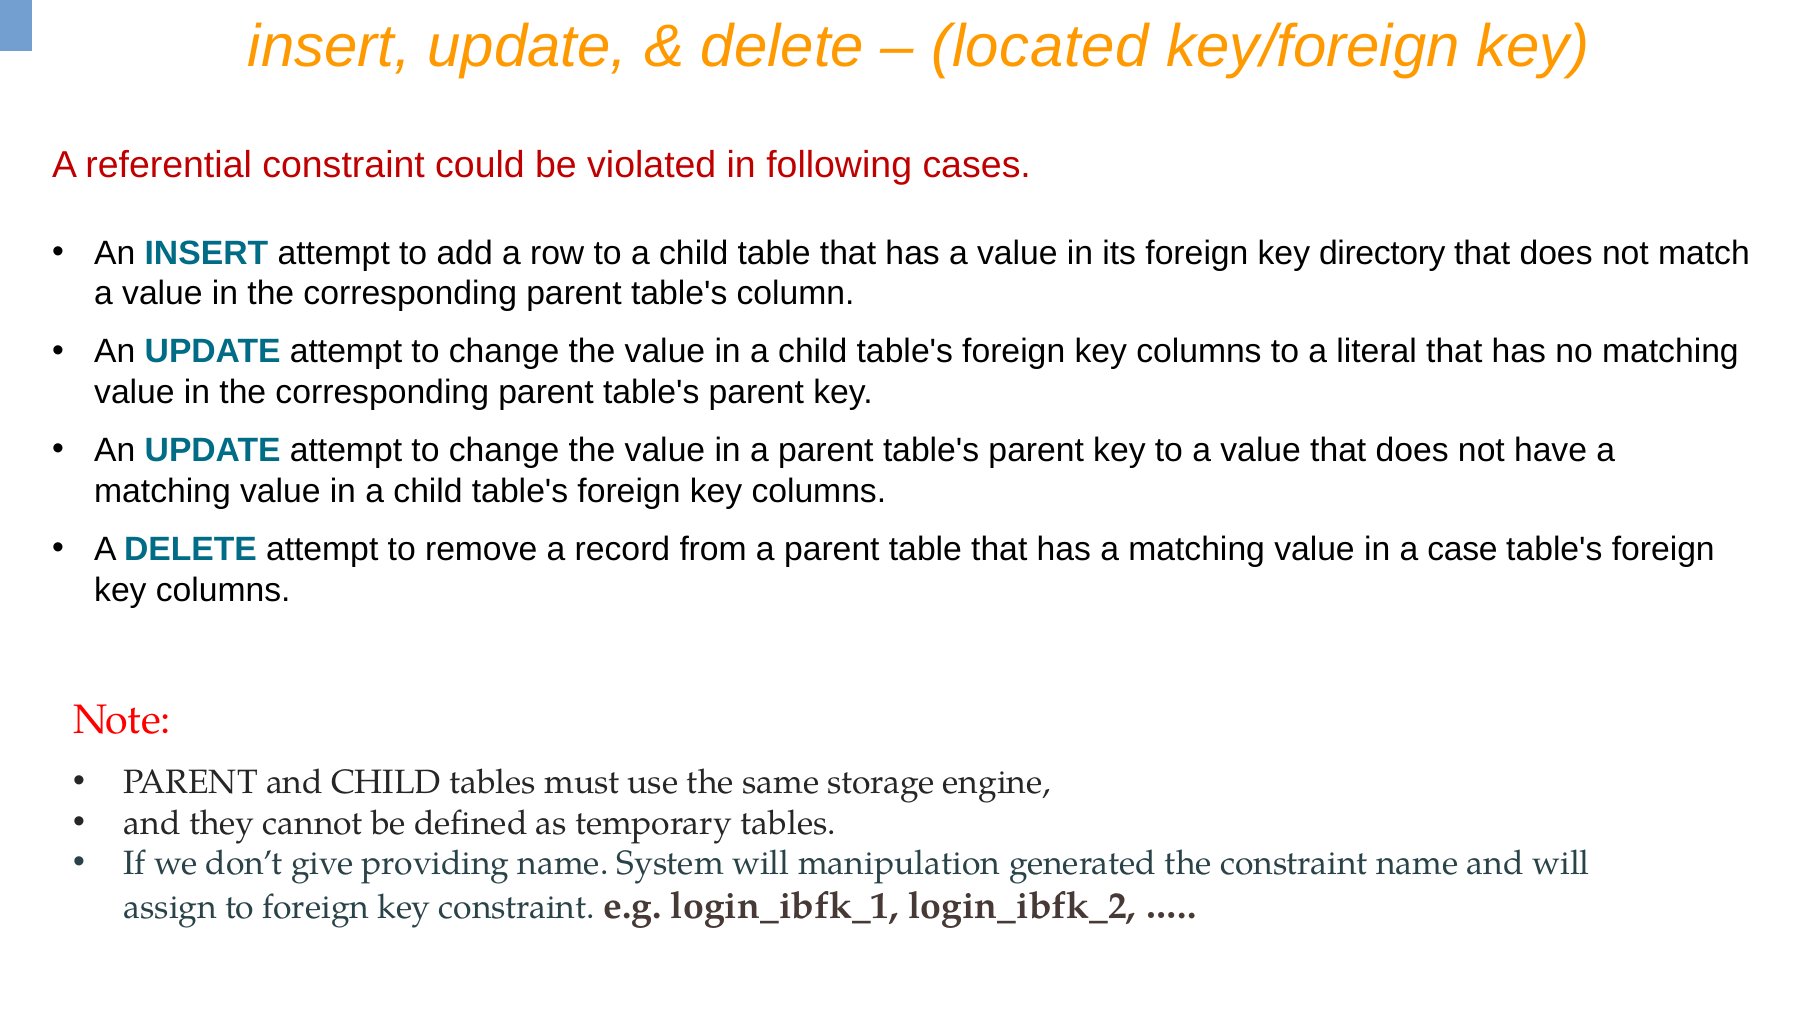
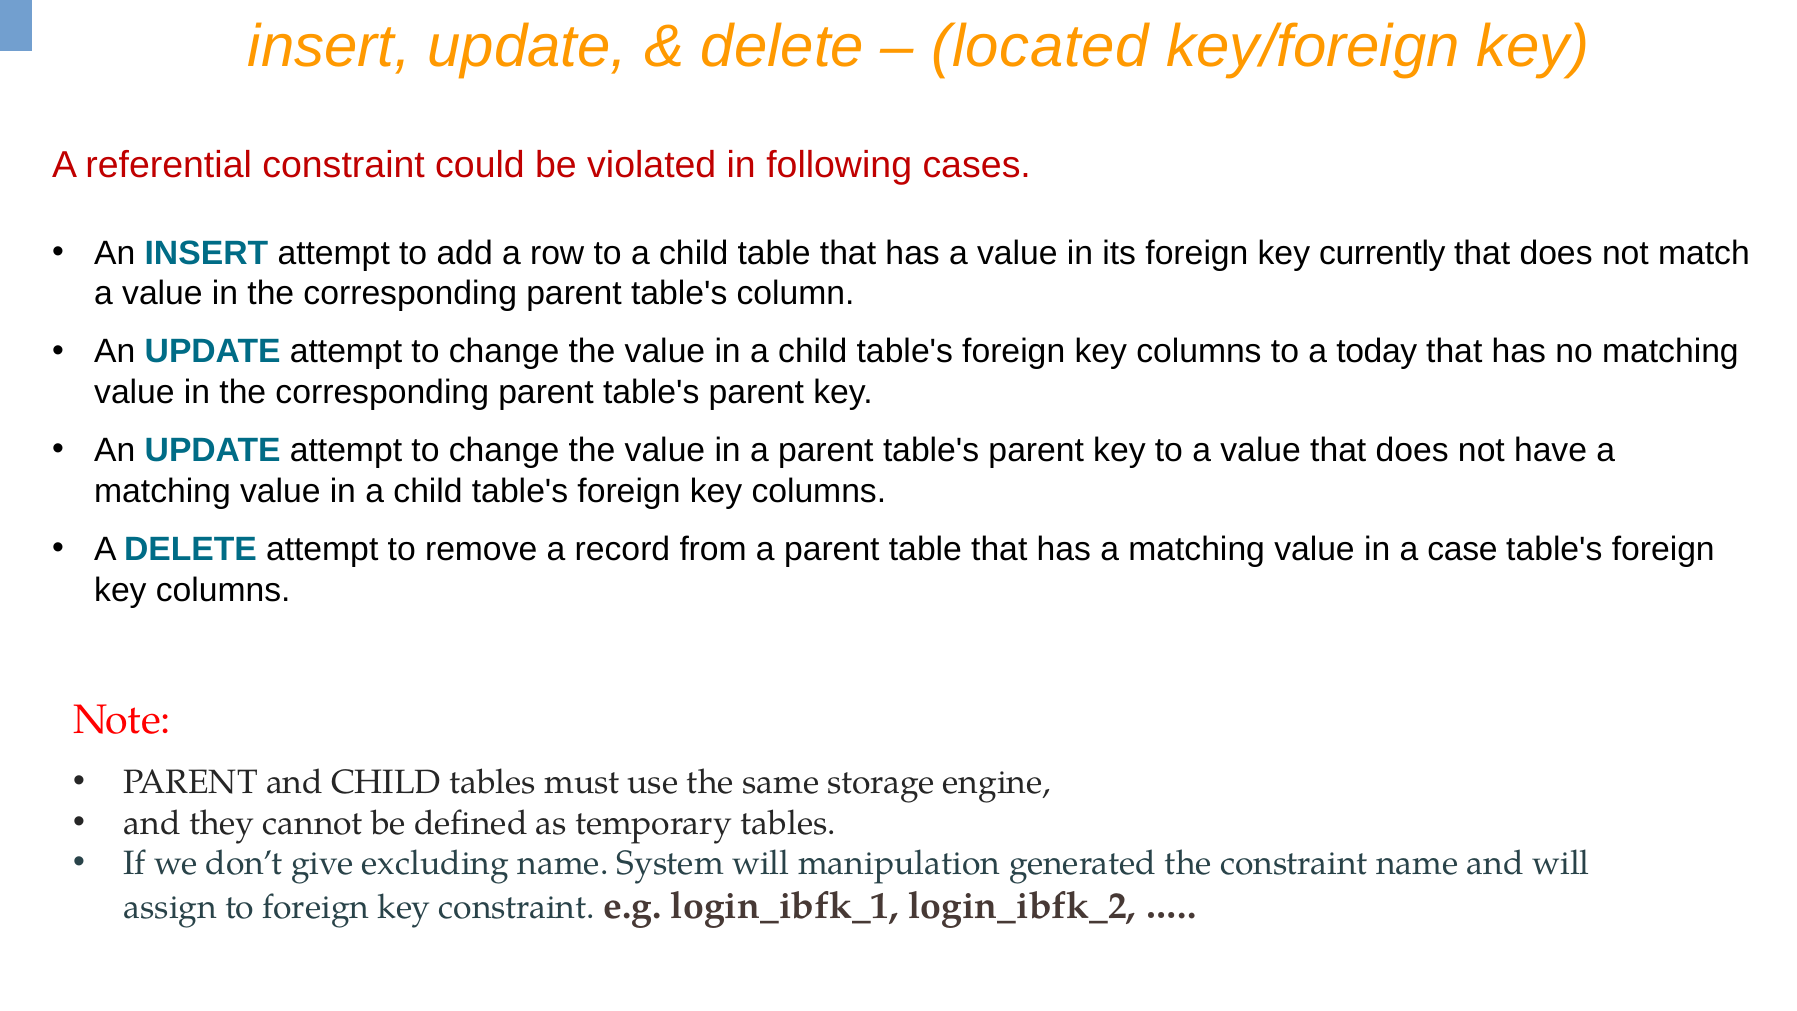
directory: directory -> currently
literal: literal -> today
providing: providing -> excluding
